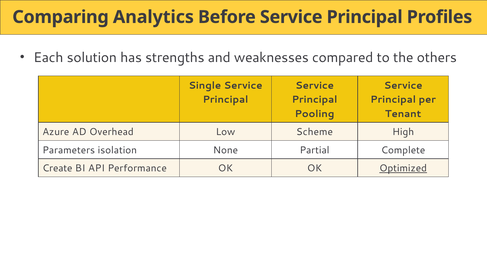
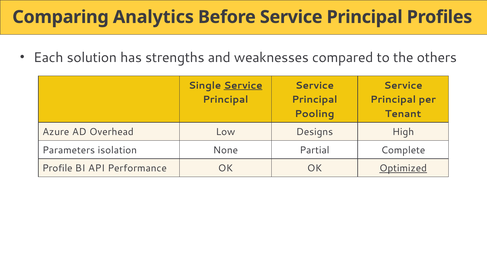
Service at (243, 85) underline: none -> present
Scheme: Scheme -> Designs
Create: Create -> Profile
